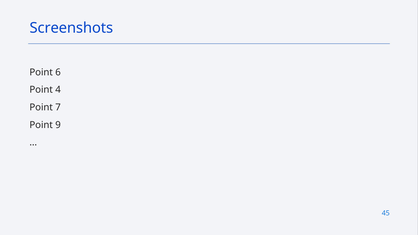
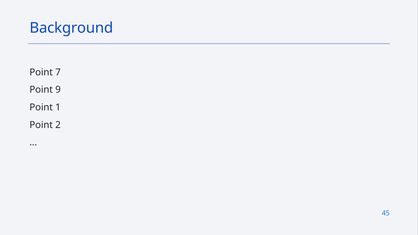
Screenshots: Screenshots -> Background
6: 6 -> 7
4: 4 -> 9
7: 7 -> 1
9: 9 -> 2
